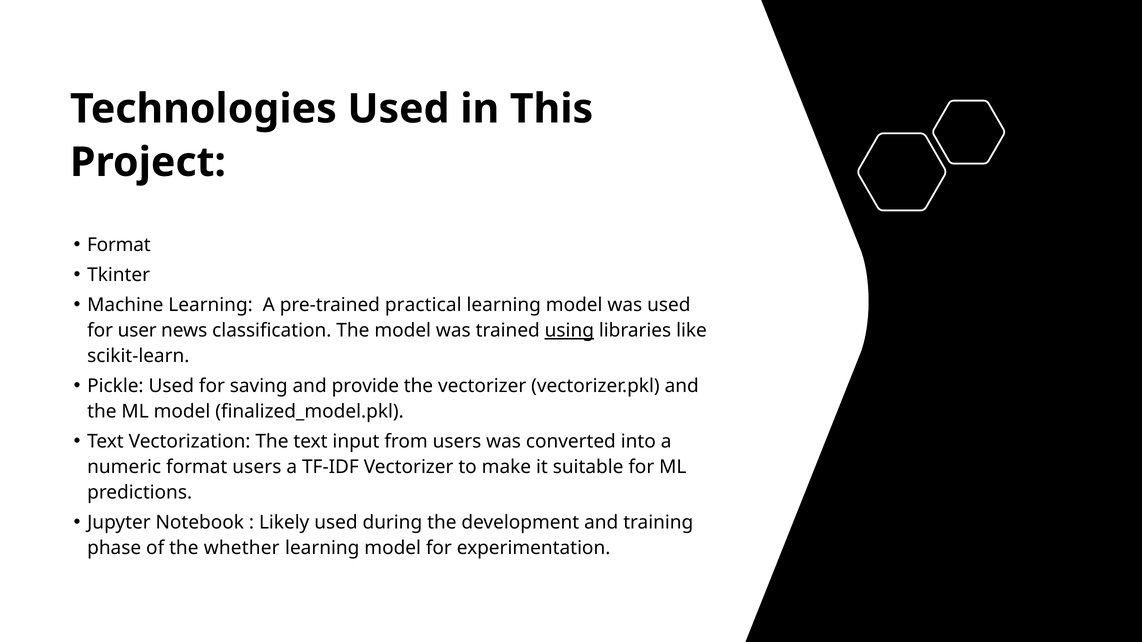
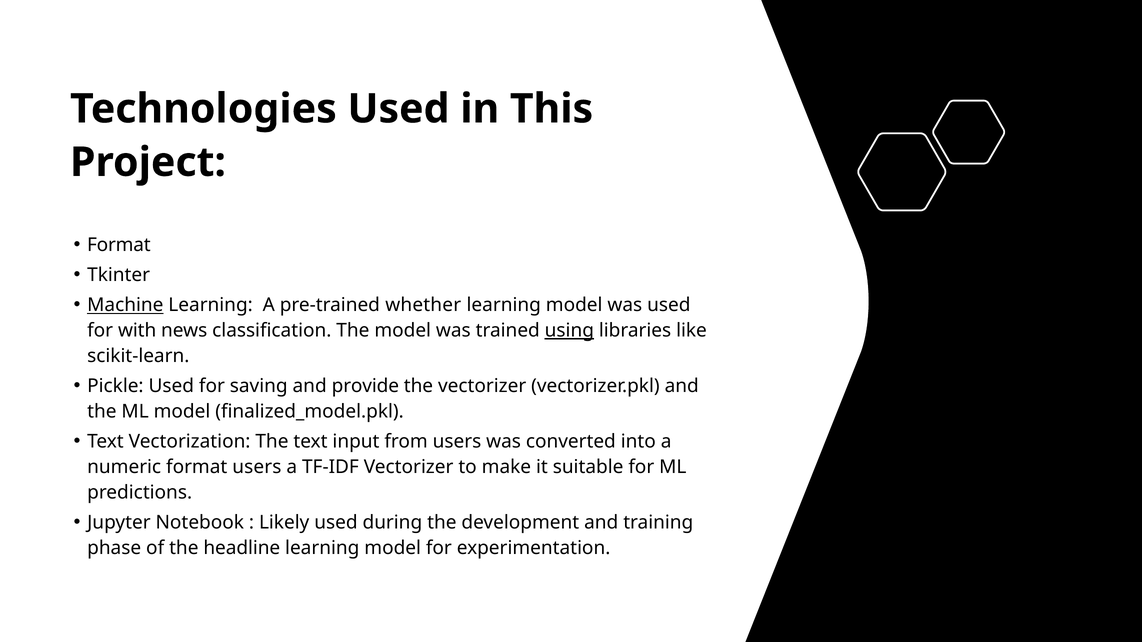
Machine underline: none -> present
practical: practical -> whether
user: user -> with
whether: whether -> headline
